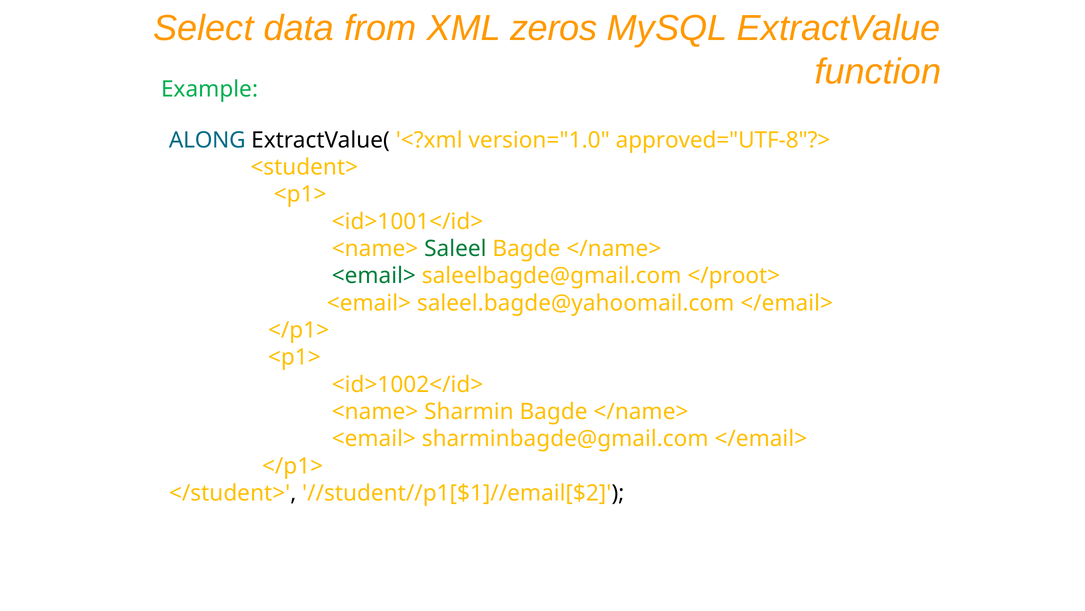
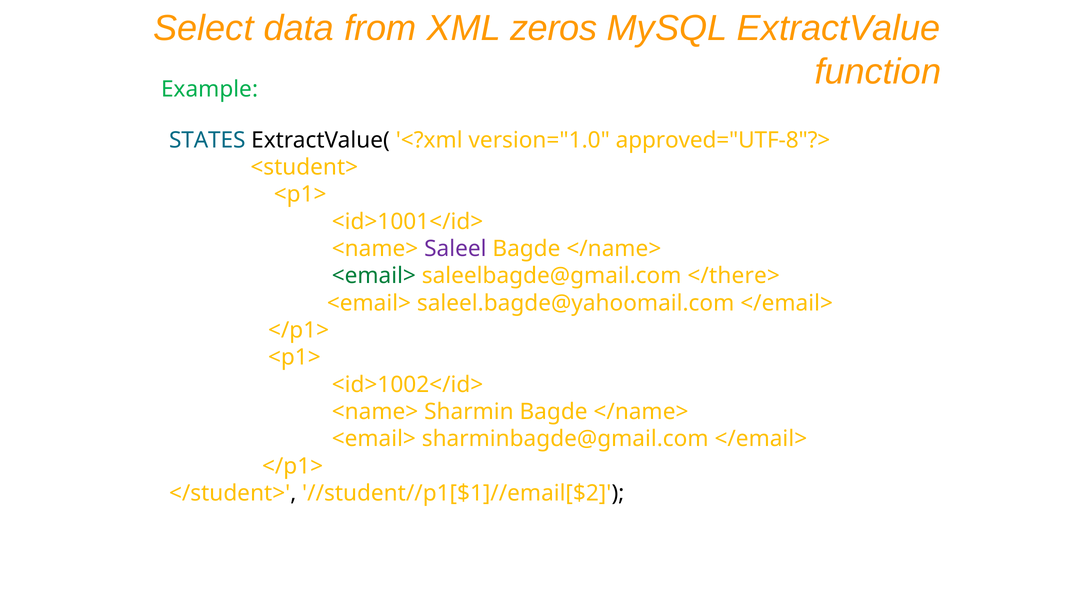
ALONG: ALONG -> STATES
Saleel colour: green -> purple
</proot>: </proot> -> </there>
